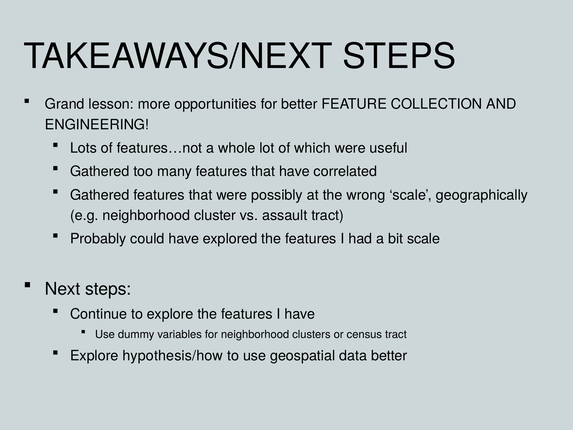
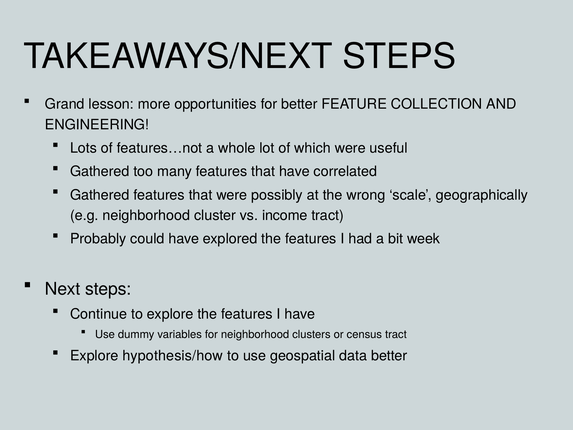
assault: assault -> income
bit scale: scale -> week
